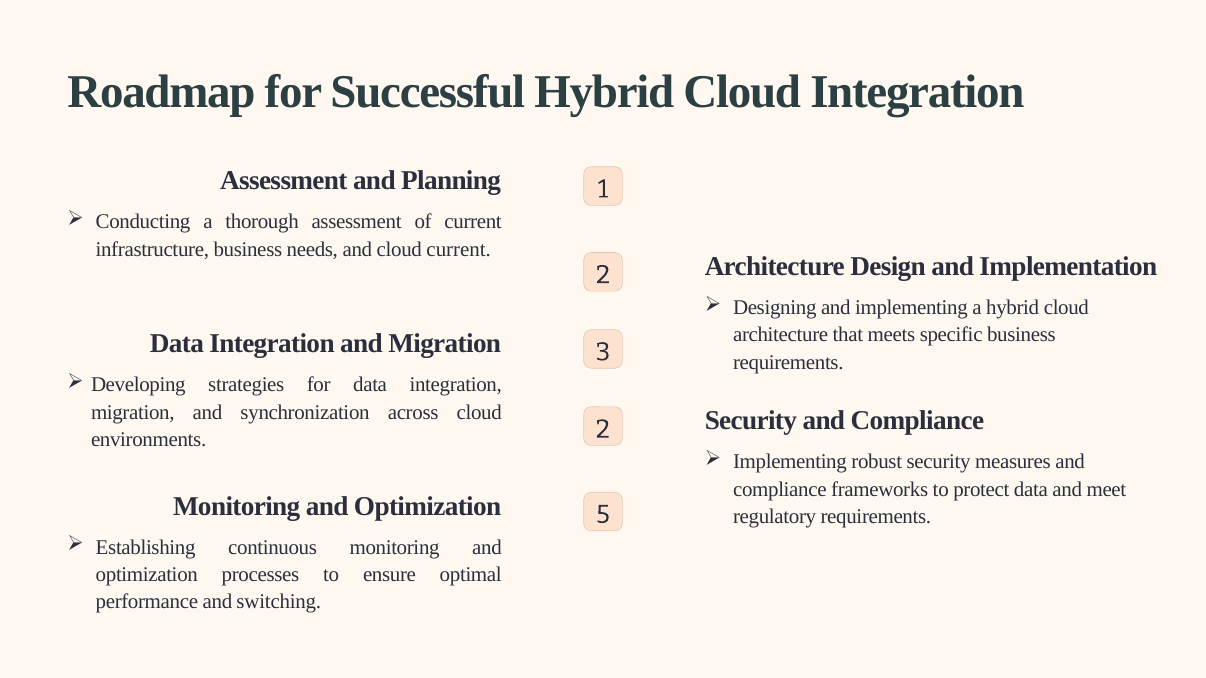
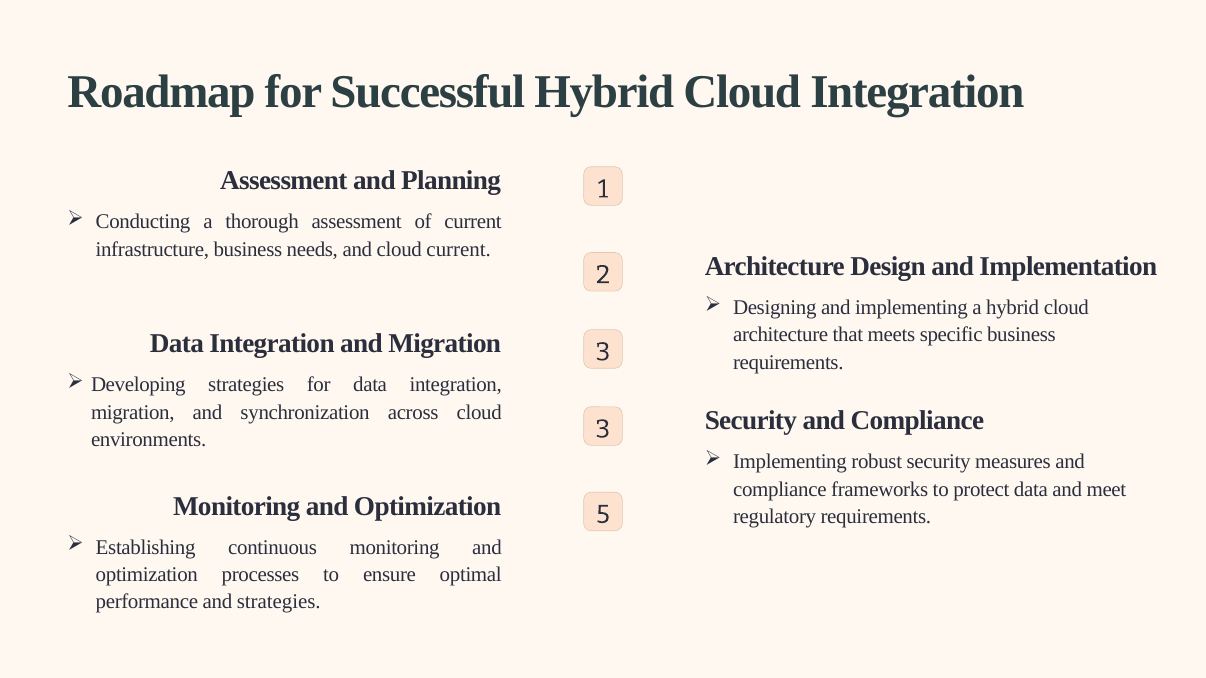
environments 2: 2 -> 3
and switching: switching -> strategies
